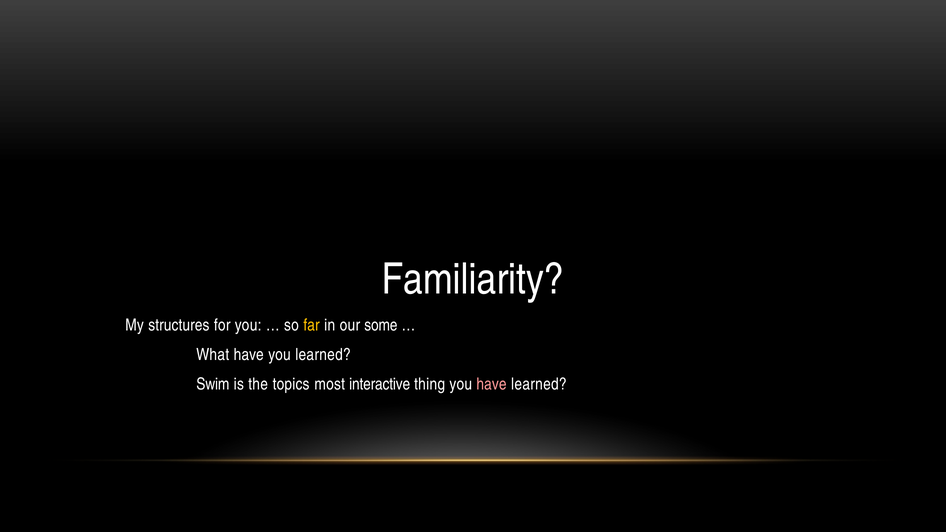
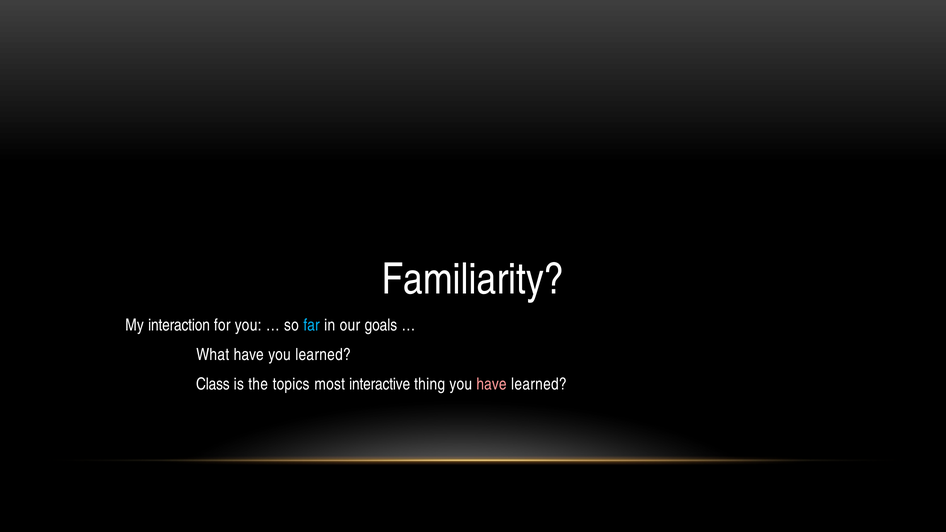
structures: structures -> interaction
far colour: yellow -> light blue
some: some -> goals
Swim: Swim -> Class
